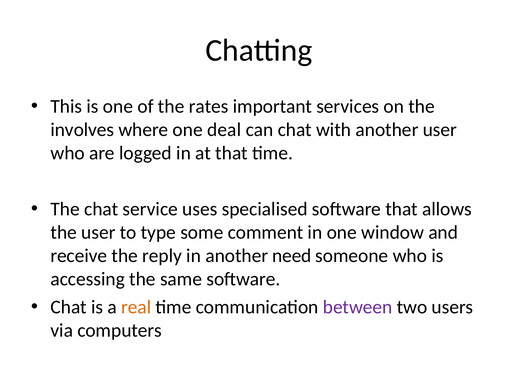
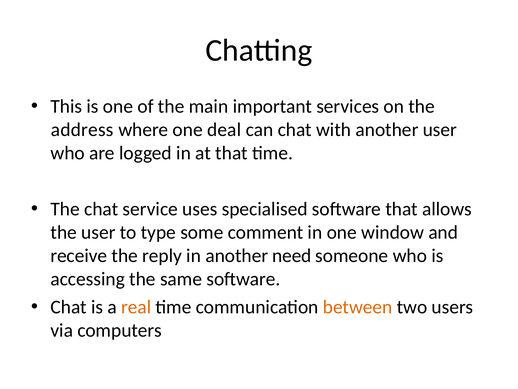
rates: rates -> main
involves: involves -> address
between colour: purple -> orange
